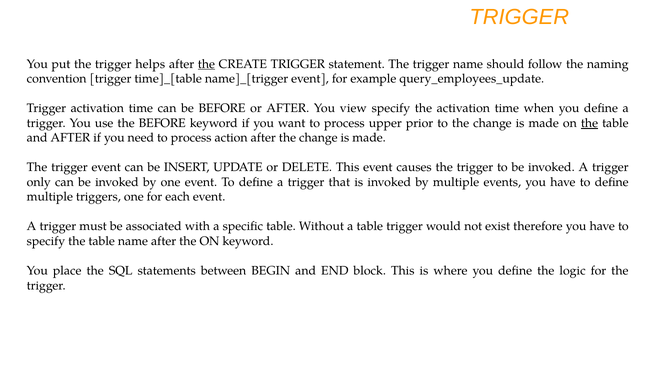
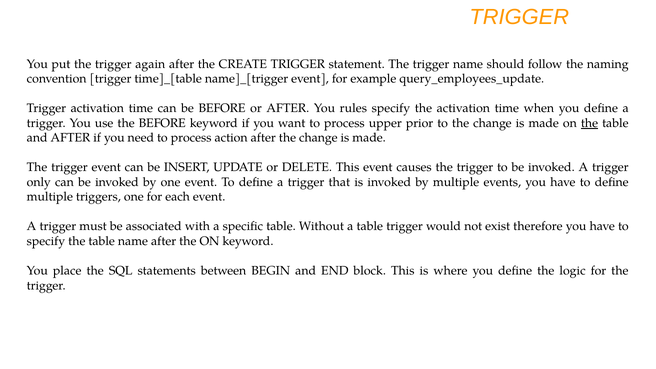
helps: helps -> again
the at (206, 64) underline: present -> none
view: view -> rules
